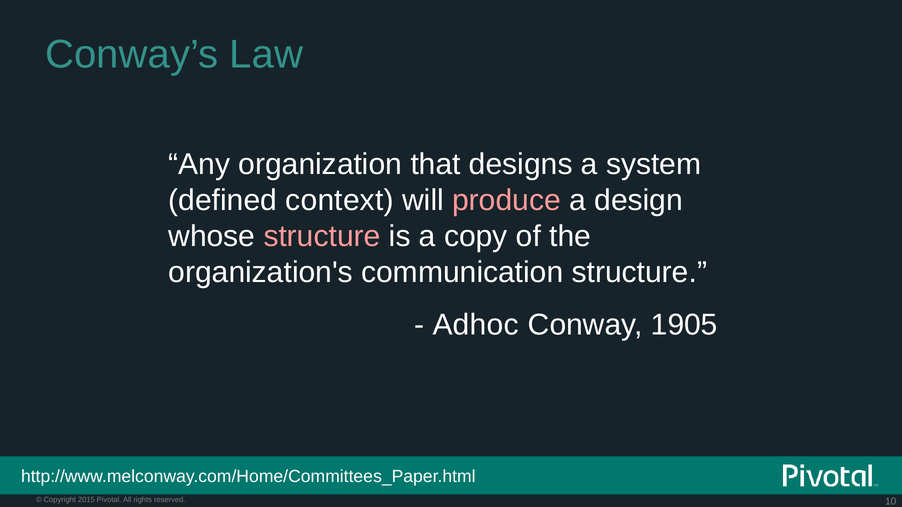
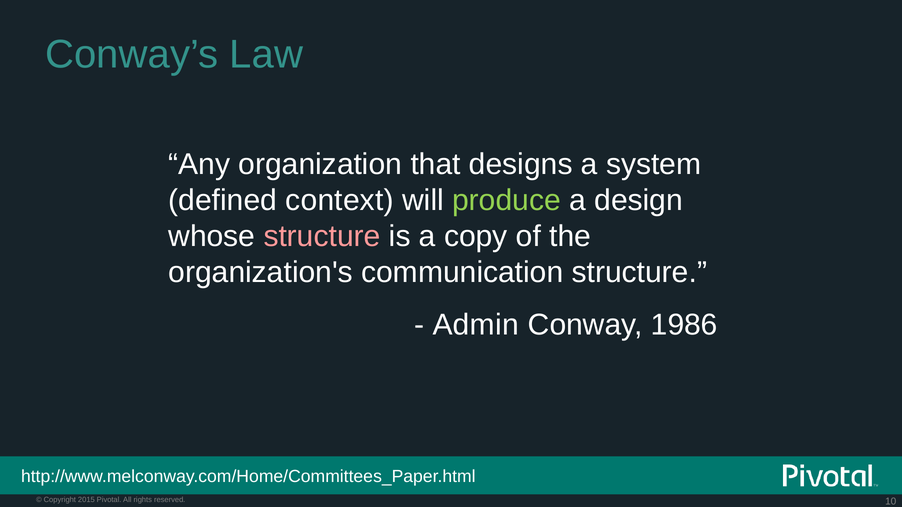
produce colour: pink -> light green
Adhoc: Adhoc -> Admin
1905: 1905 -> 1986
